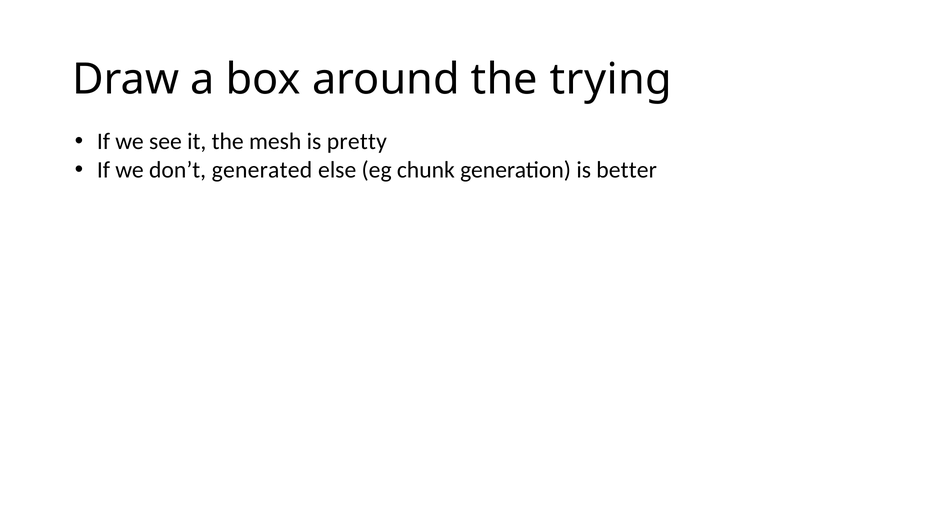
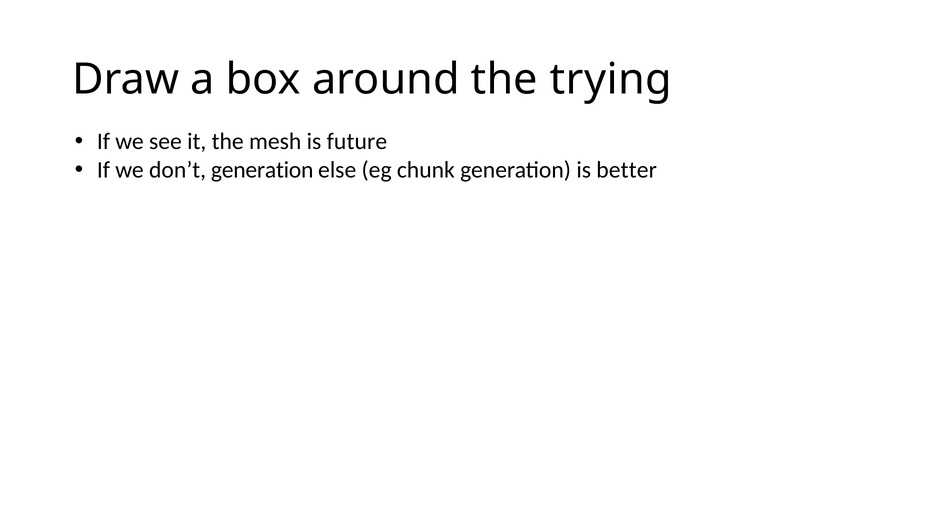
pretty: pretty -> future
don’t generated: generated -> generation
